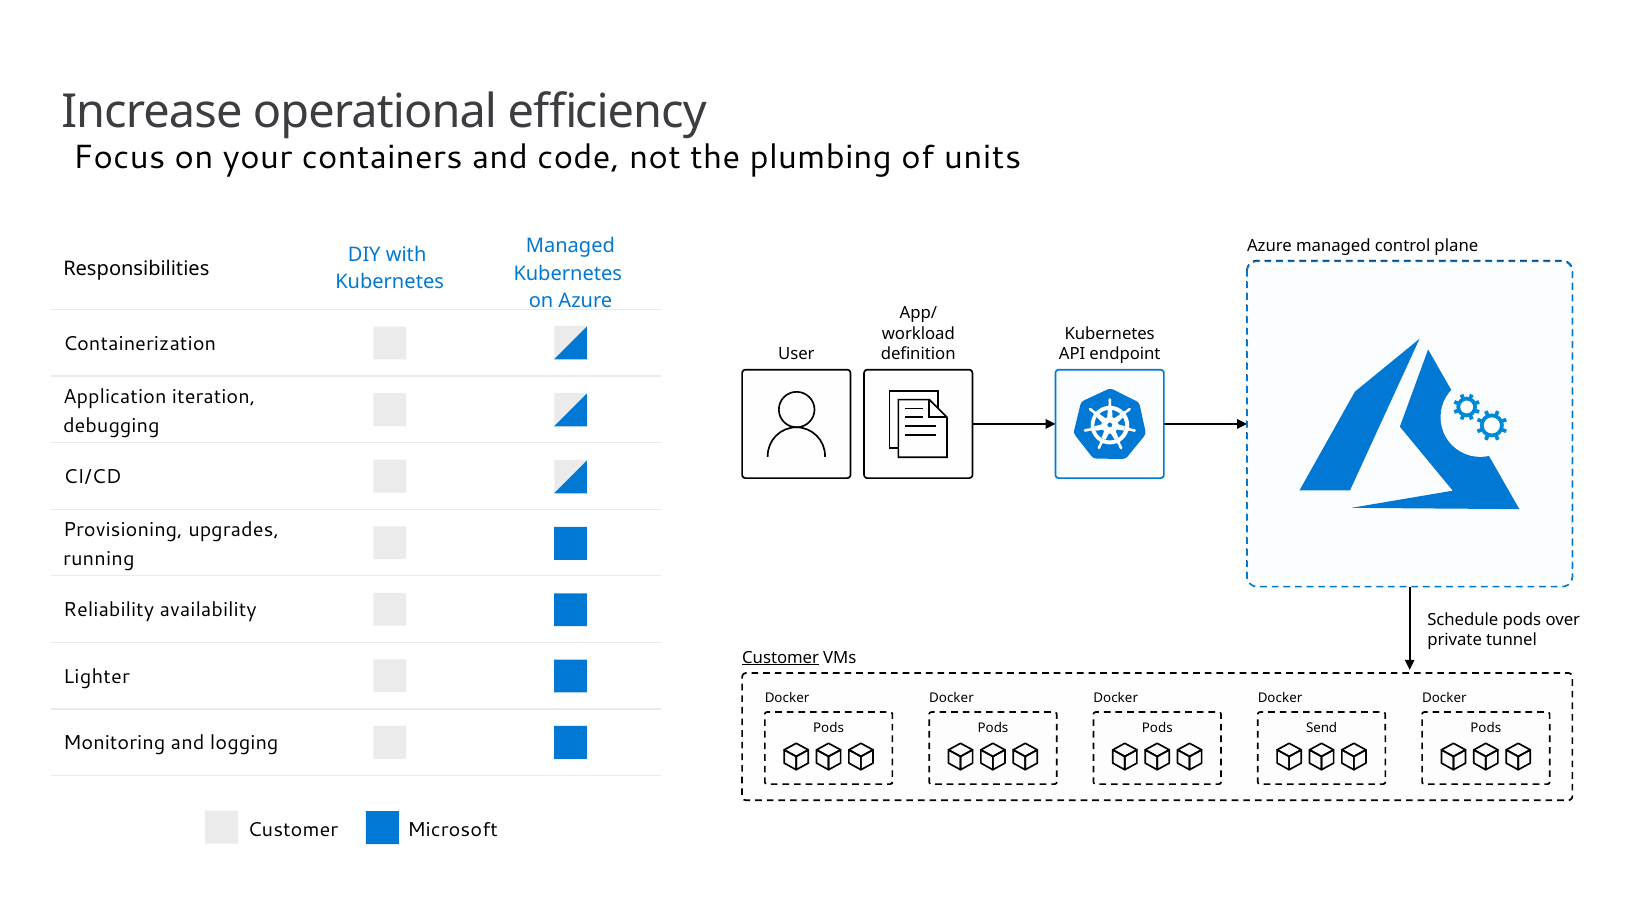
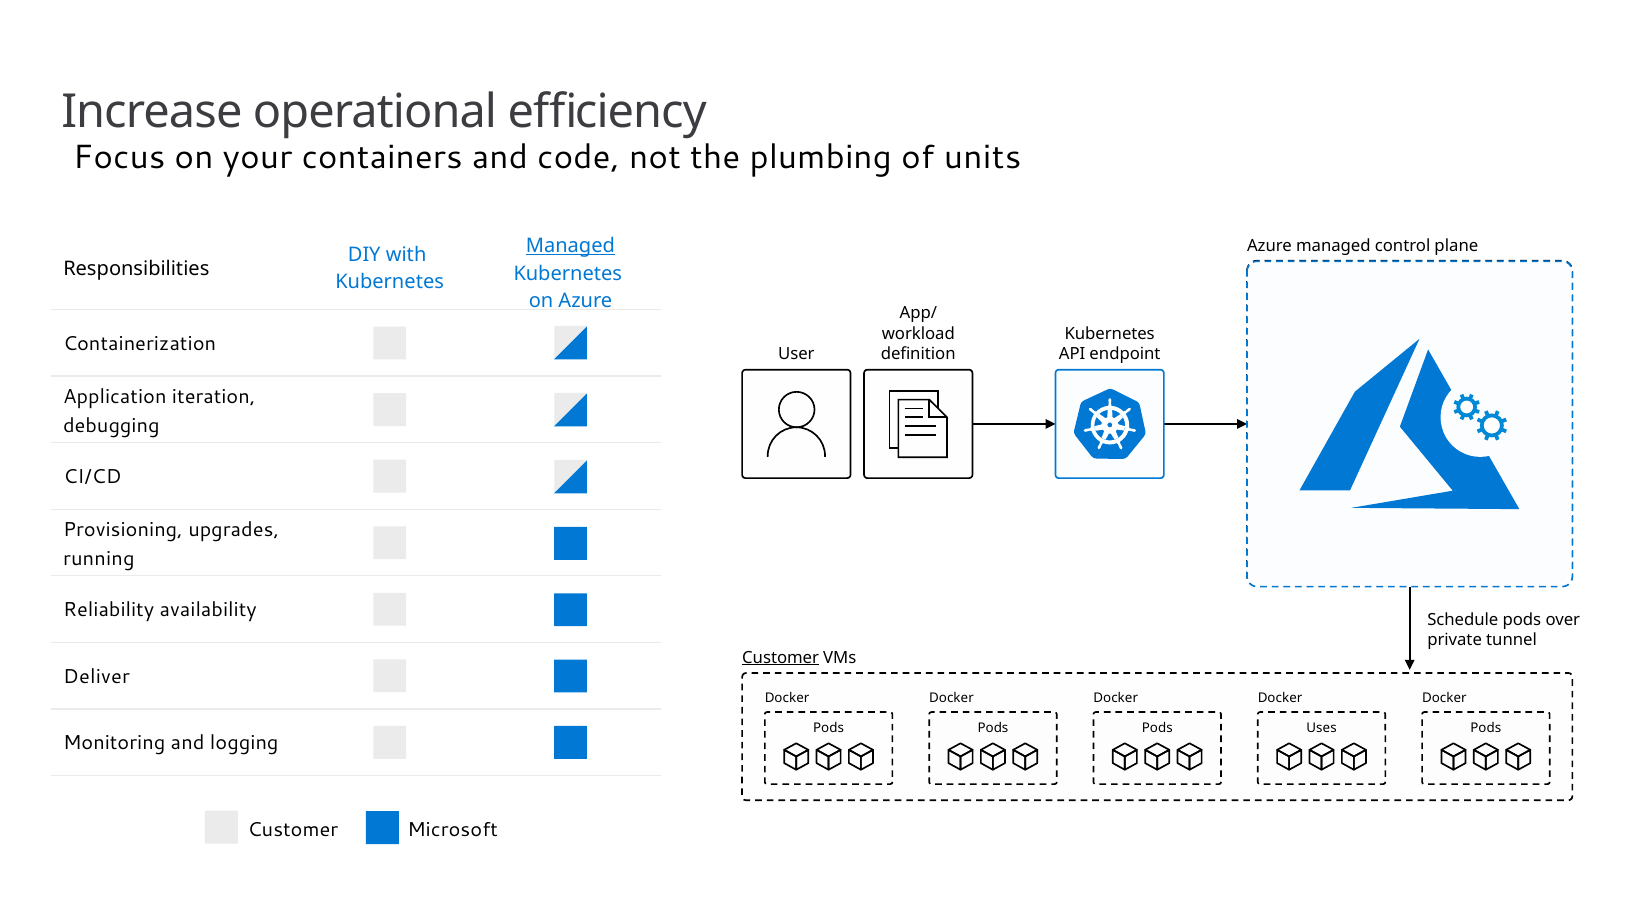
Managed at (570, 246) underline: none -> present
Lighter: Lighter -> Deliver
Send: Send -> Uses
